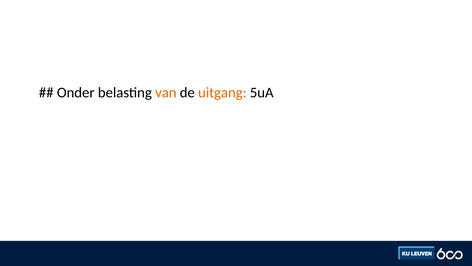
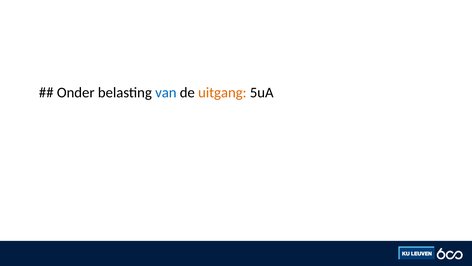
van colour: orange -> blue
